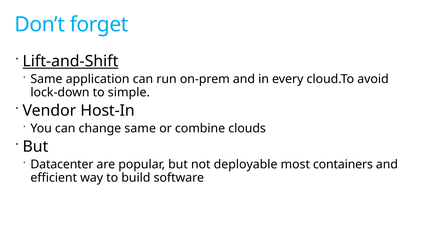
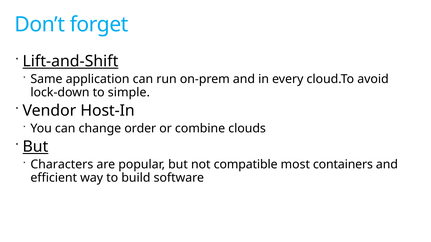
change same: same -> order
But at (35, 147) underline: none -> present
Datacenter: Datacenter -> Characters
deployable: deployable -> compatible
